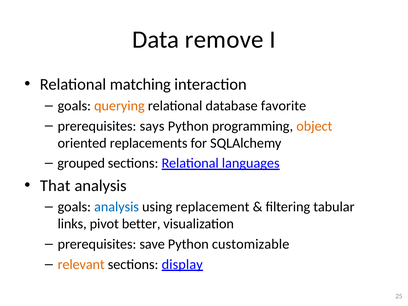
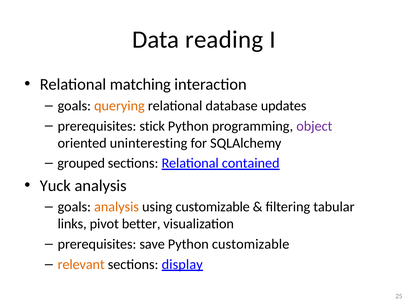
remove: remove -> reading
favorite: favorite -> updates
says: says -> stick
object colour: orange -> purple
replacements: replacements -> uninteresting
languages: languages -> contained
That: That -> Yuck
analysis at (117, 207) colour: blue -> orange
using replacement: replacement -> customizable
